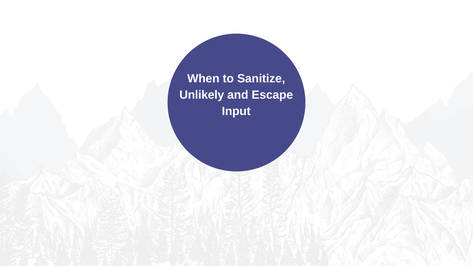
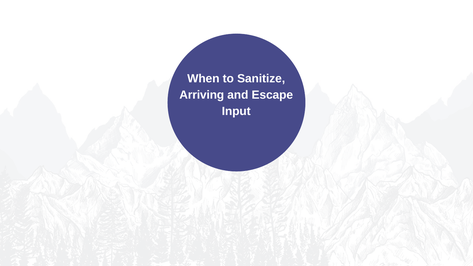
Unlikely: Unlikely -> Arriving
